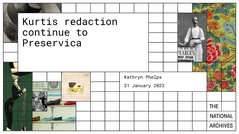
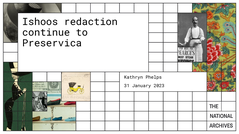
Kurtis: Kurtis -> Ishoos
